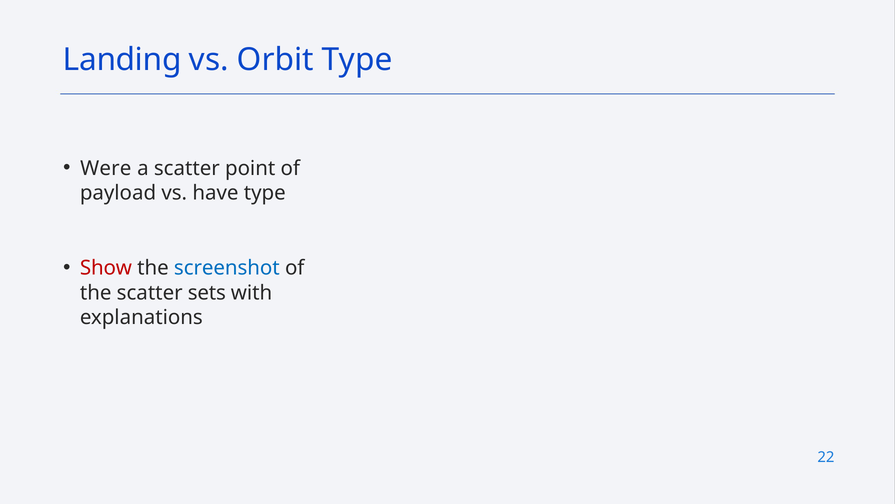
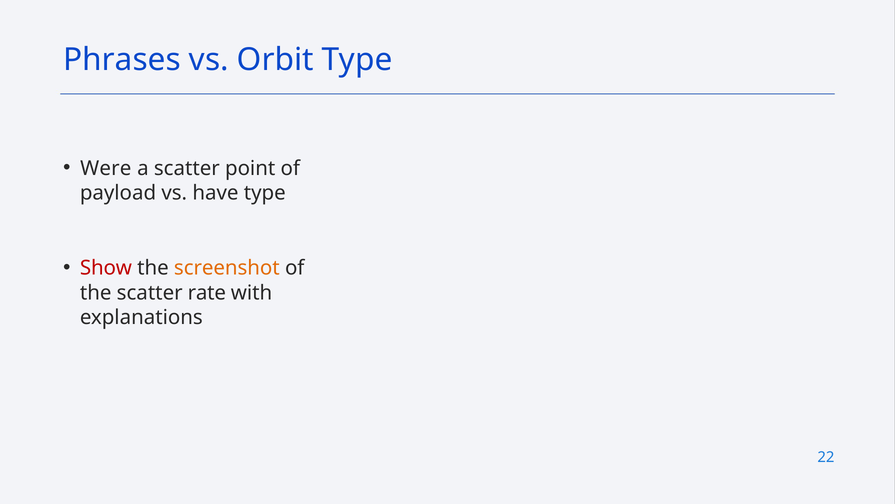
Landing: Landing -> Phrases
screenshot colour: blue -> orange
sets: sets -> rate
